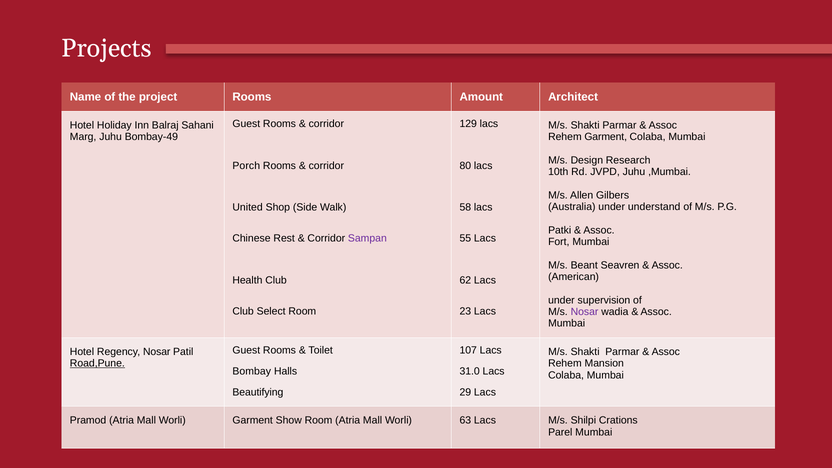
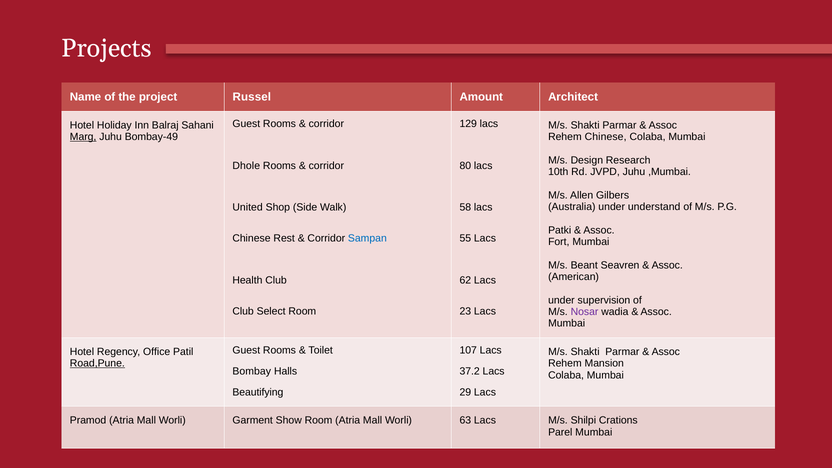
project Rooms: Rooms -> Russel
Marg underline: none -> present
Rehem Garment: Garment -> Chinese
Porch: Porch -> Dhole
Sampan colour: purple -> blue
Regency Nosar: Nosar -> Office
31.0: 31.0 -> 37.2
